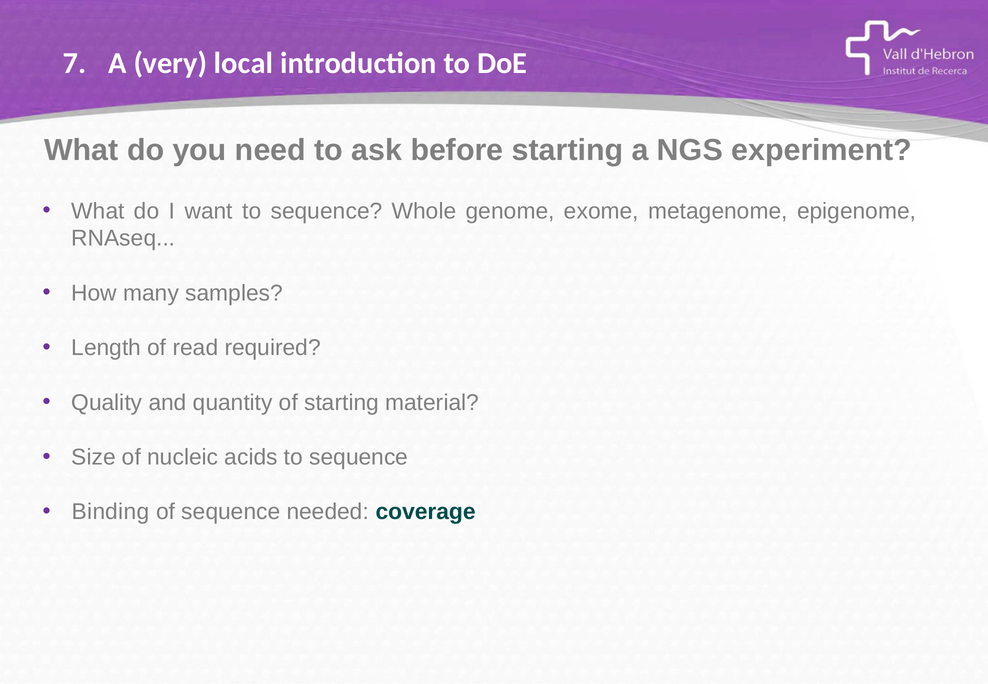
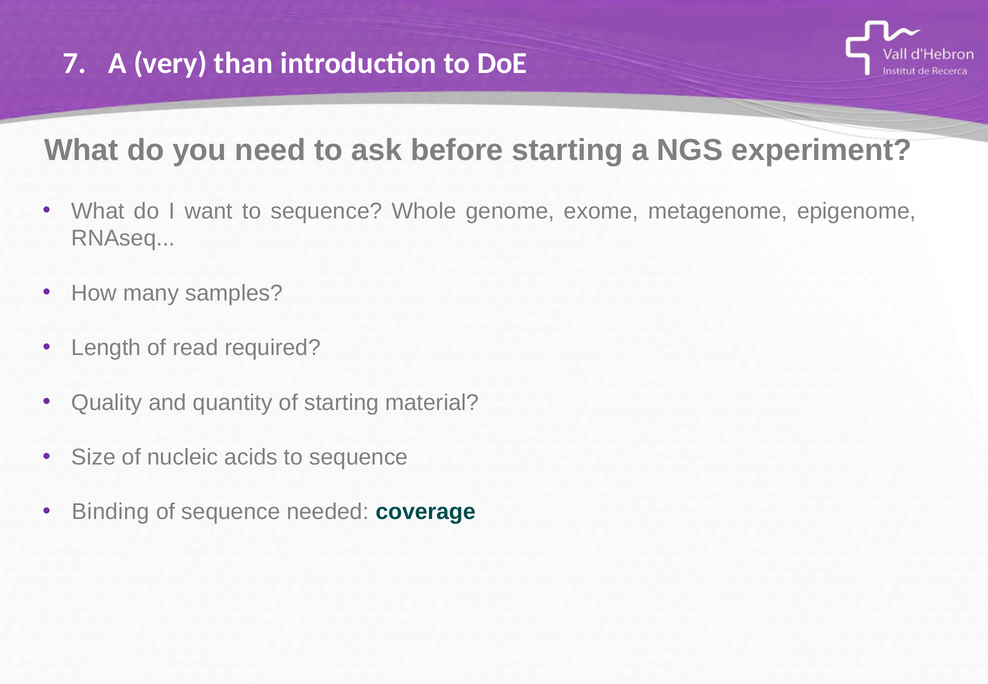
local: local -> than
